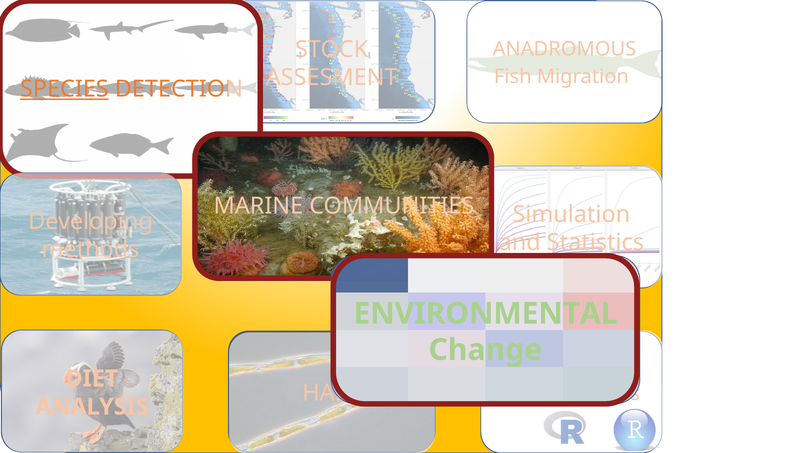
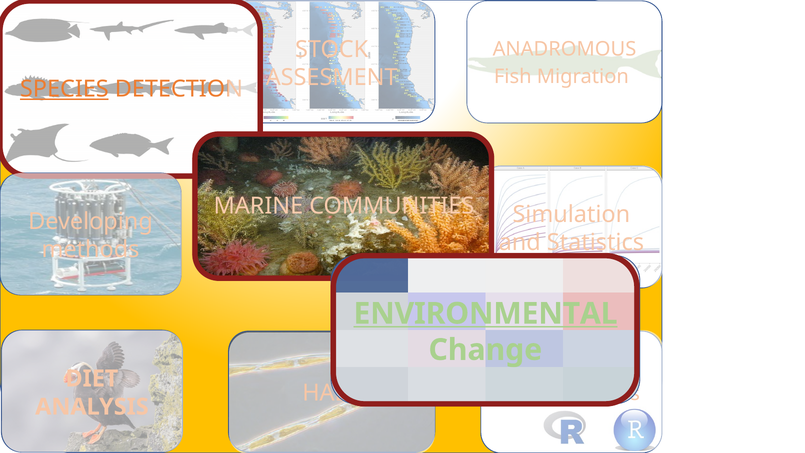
ENVIRONMENTAL underline: none -> present
